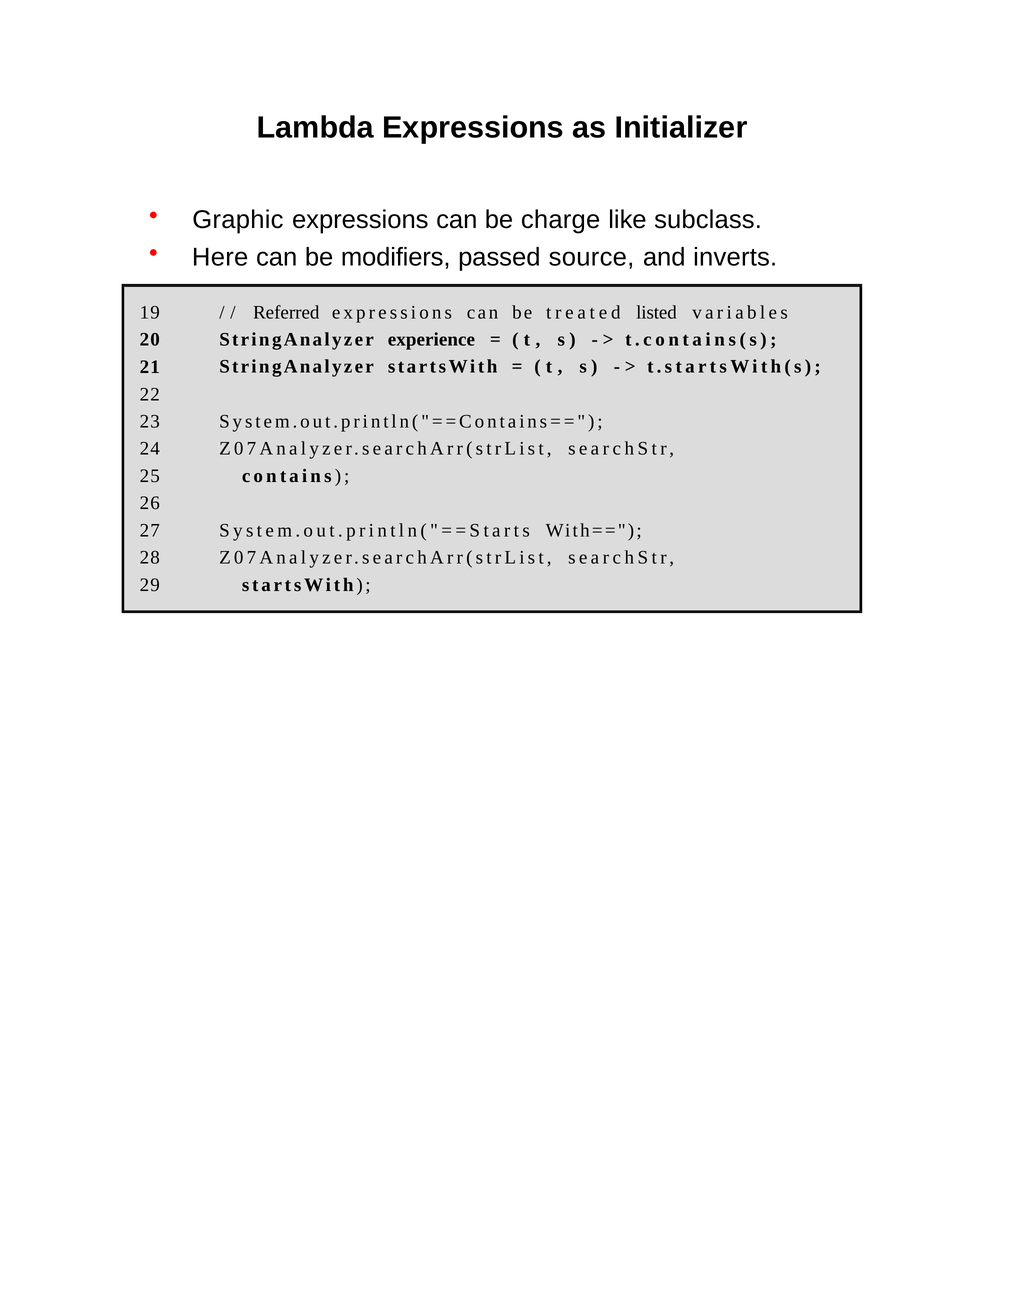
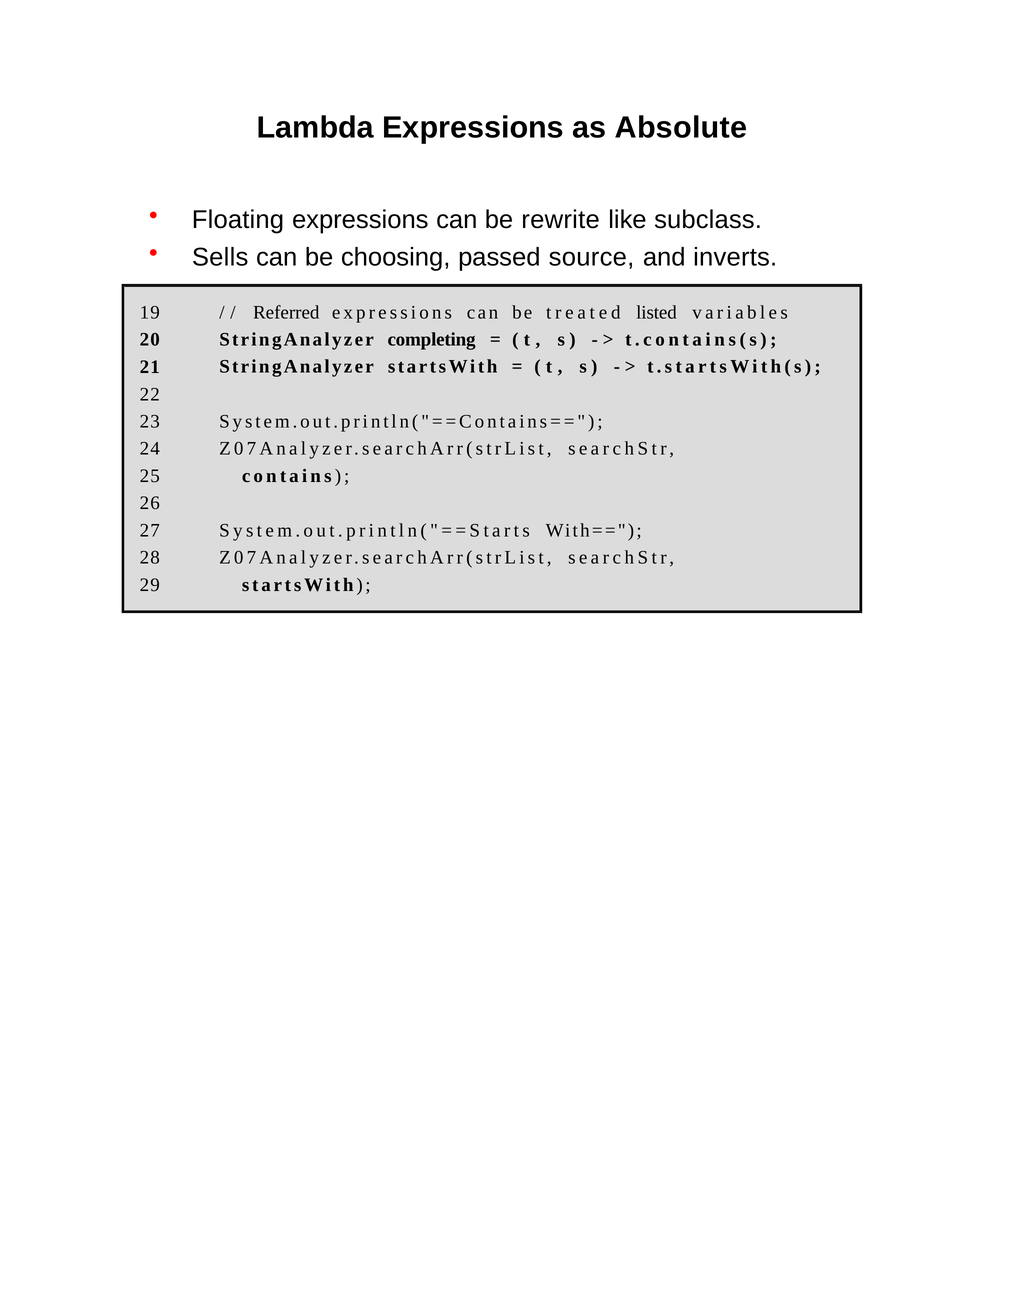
Initializer: Initializer -> Absolute
Graphic: Graphic -> Floating
charge: charge -> rewrite
Here: Here -> Sells
modifiers: modifiers -> choosing
experience: experience -> completing
